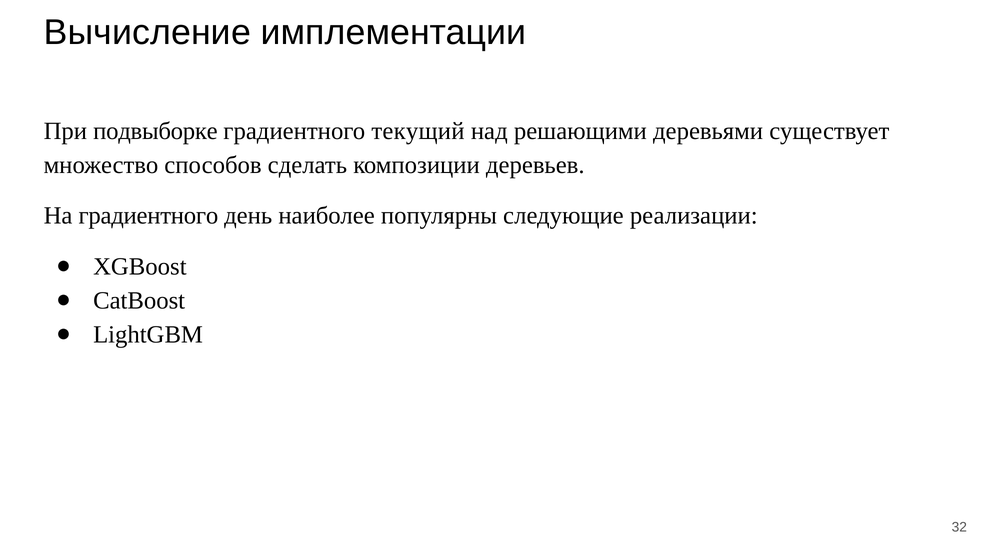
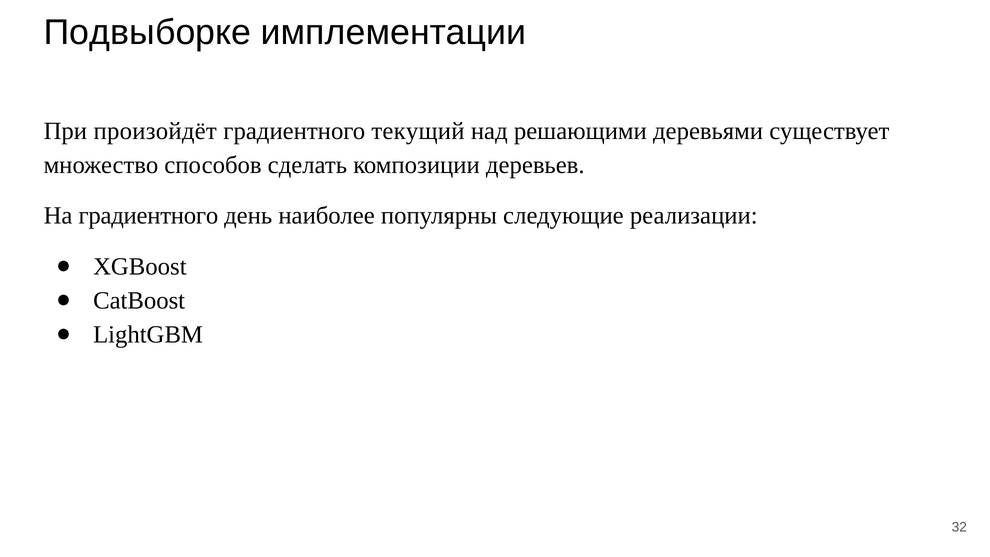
Вычисление: Вычисление -> Подвыборке
подвыборке: подвыборке -> произойдёт
